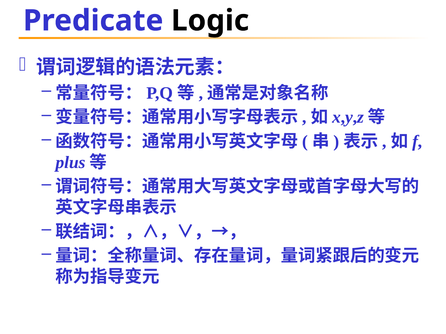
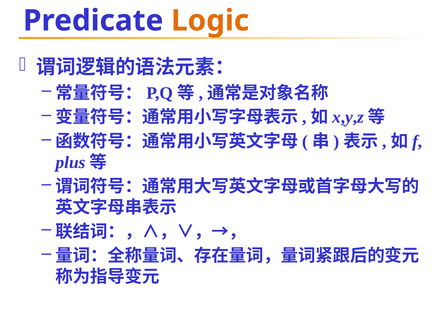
Logic colour: black -> orange
